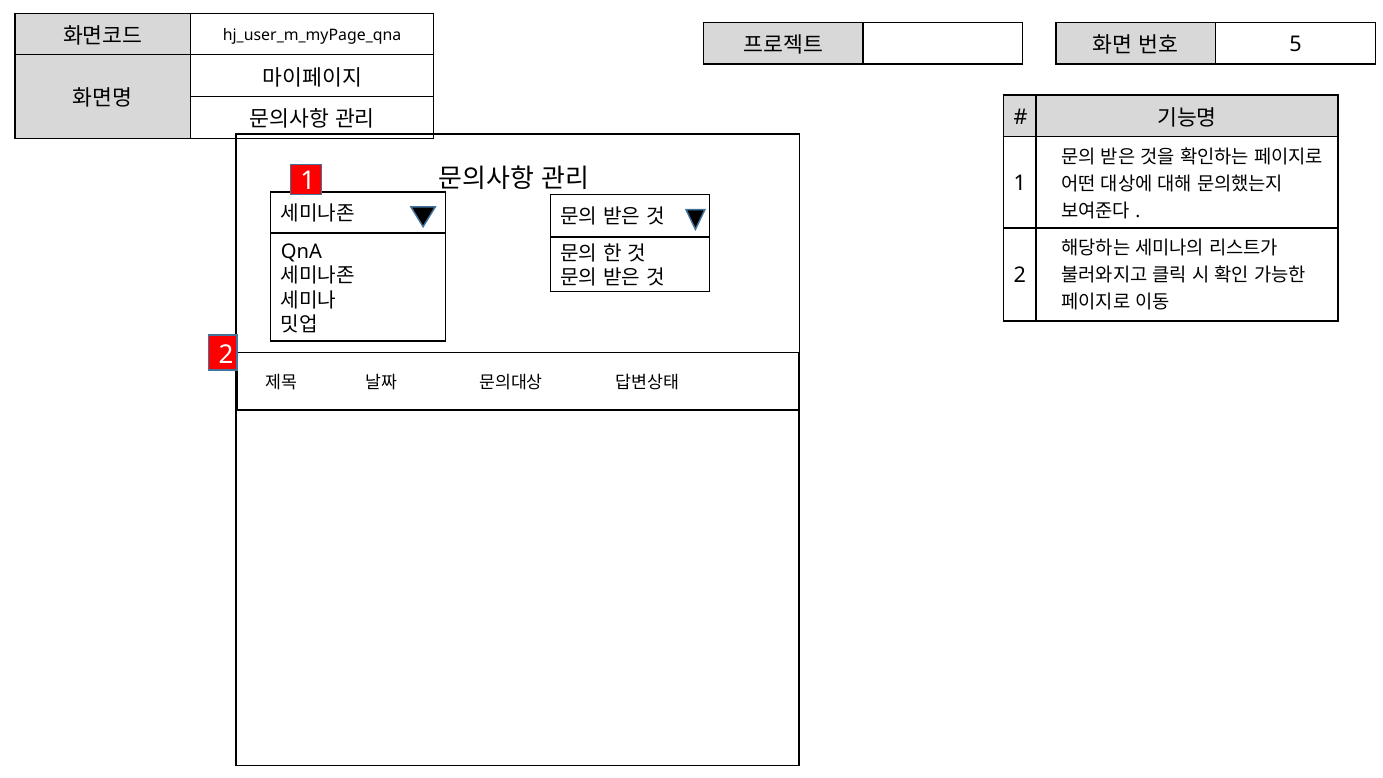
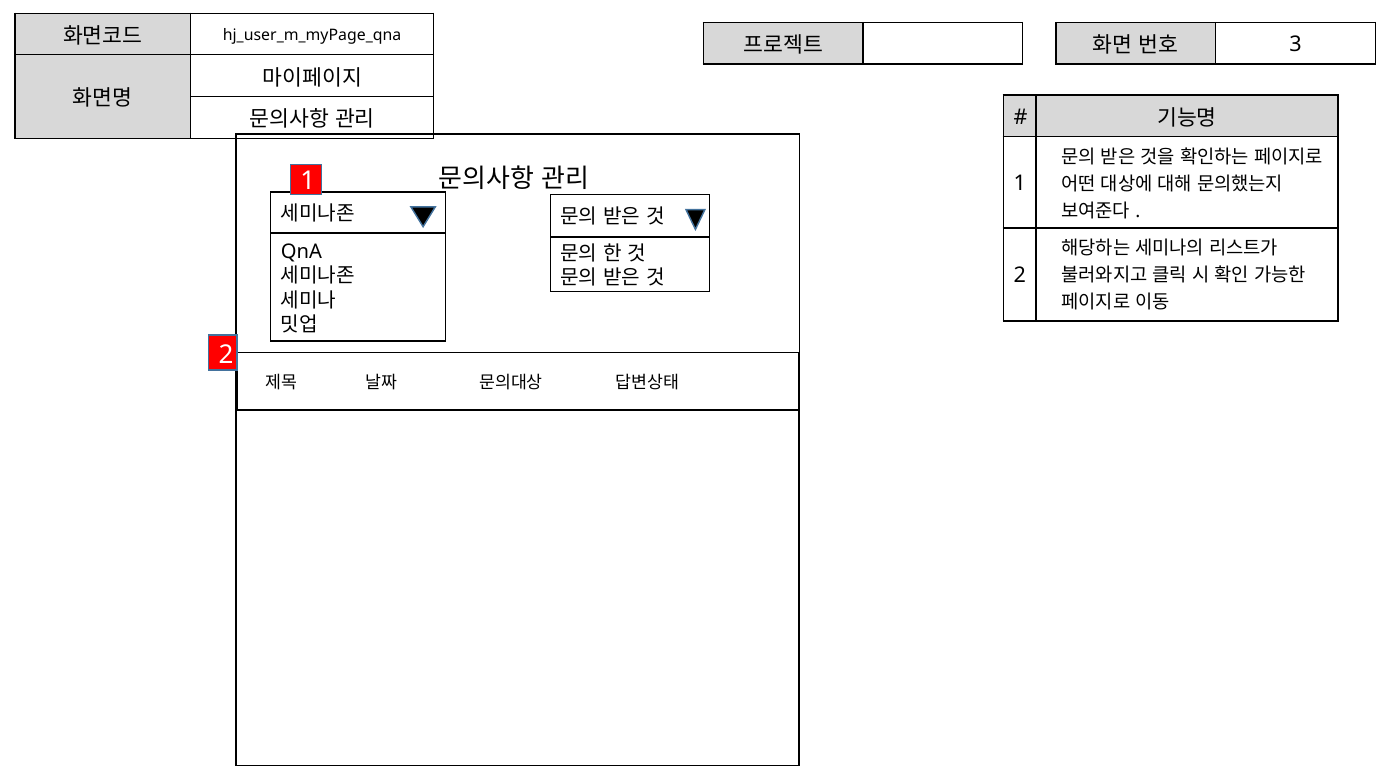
5: 5 -> 3
